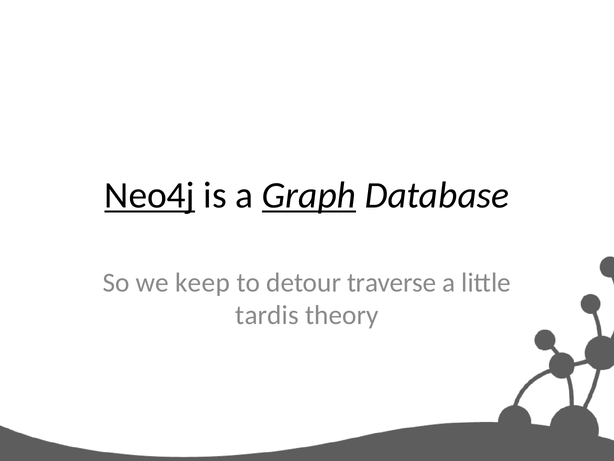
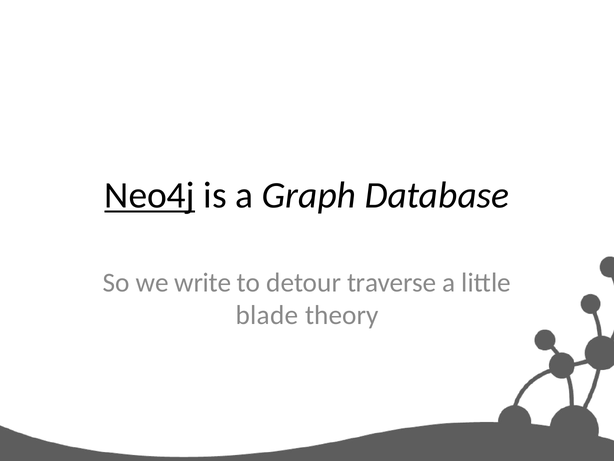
Graph underline: present -> none
keep: keep -> write
tardis: tardis -> blade
